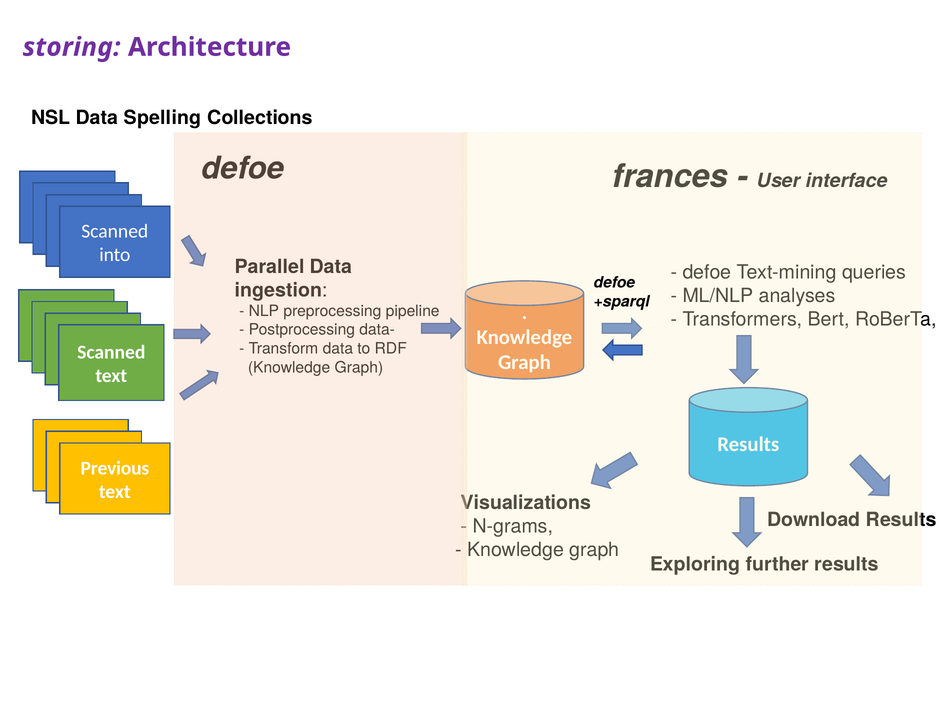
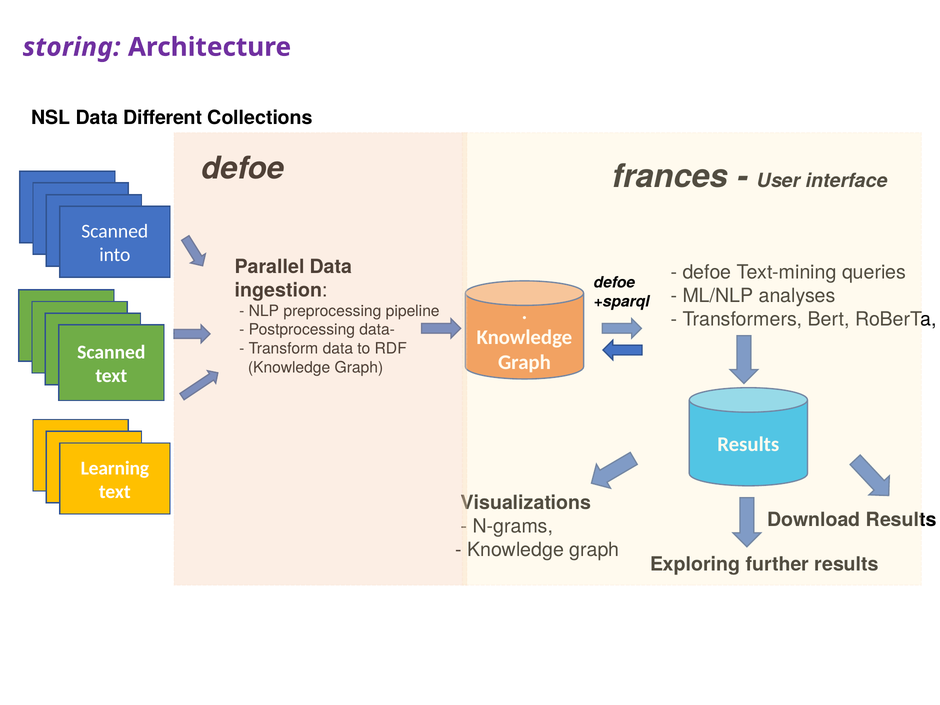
Spelling: Spelling -> Different
Previous: Previous -> Learning
